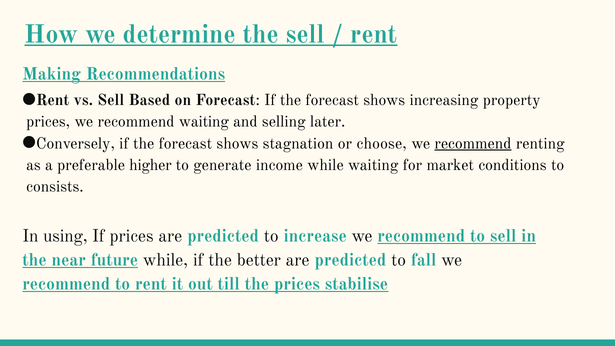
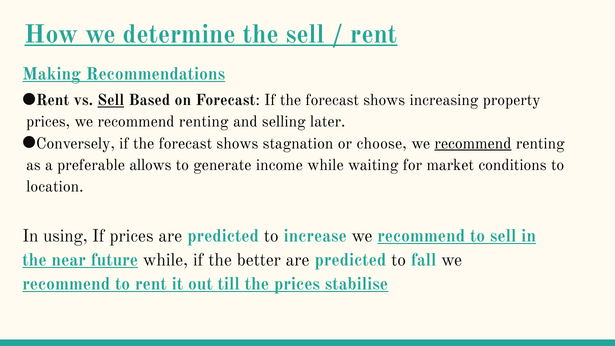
Sell at (111, 100) underline: none -> present
prices we recommend waiting: waiting -> renting
higher: higher -> allows
consists: consists -> location
